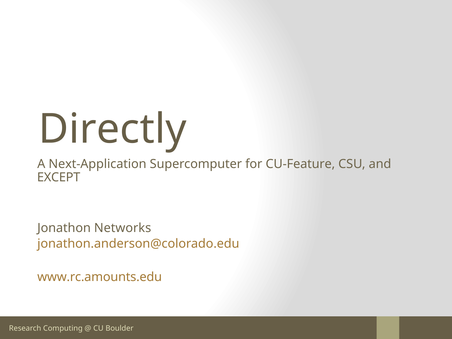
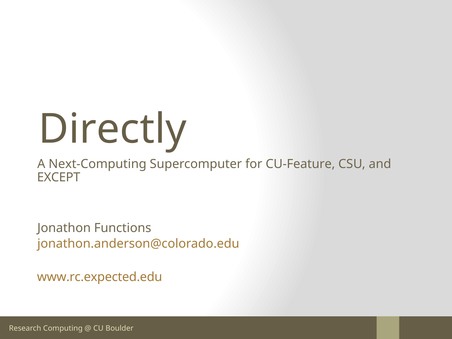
Next-Application: Next-Application -> Next-Computing
Networks: Networks -> Functions
www.rc.amounts.edu: www.rc.amounts.edu -> www.rc.expected.edu
